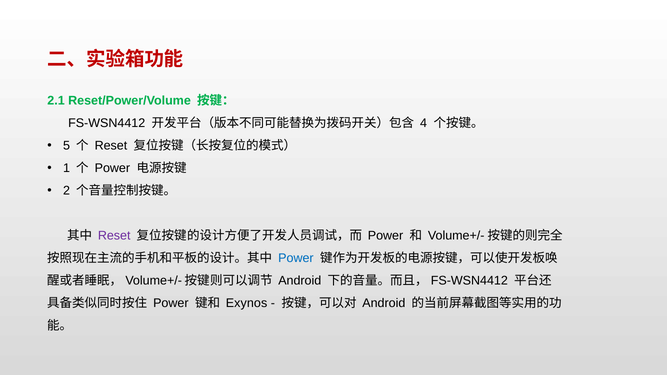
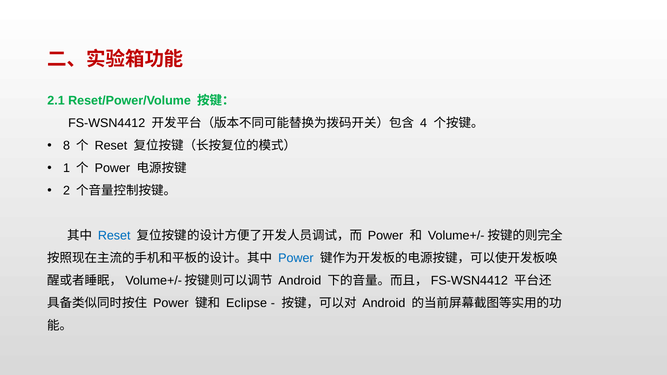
5: 5 -> 8
Reset at (114, 236) colour: purple -> blue
Exynos: Exynos -> Eclipse
